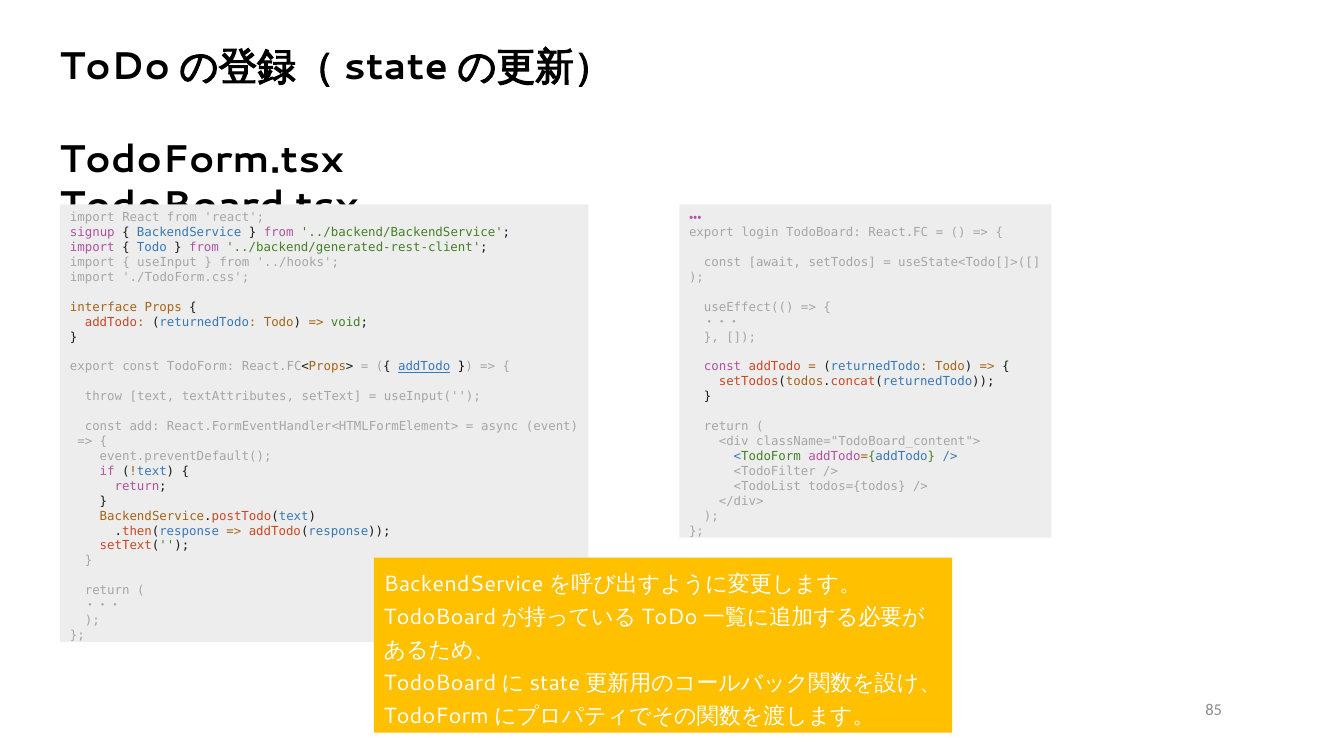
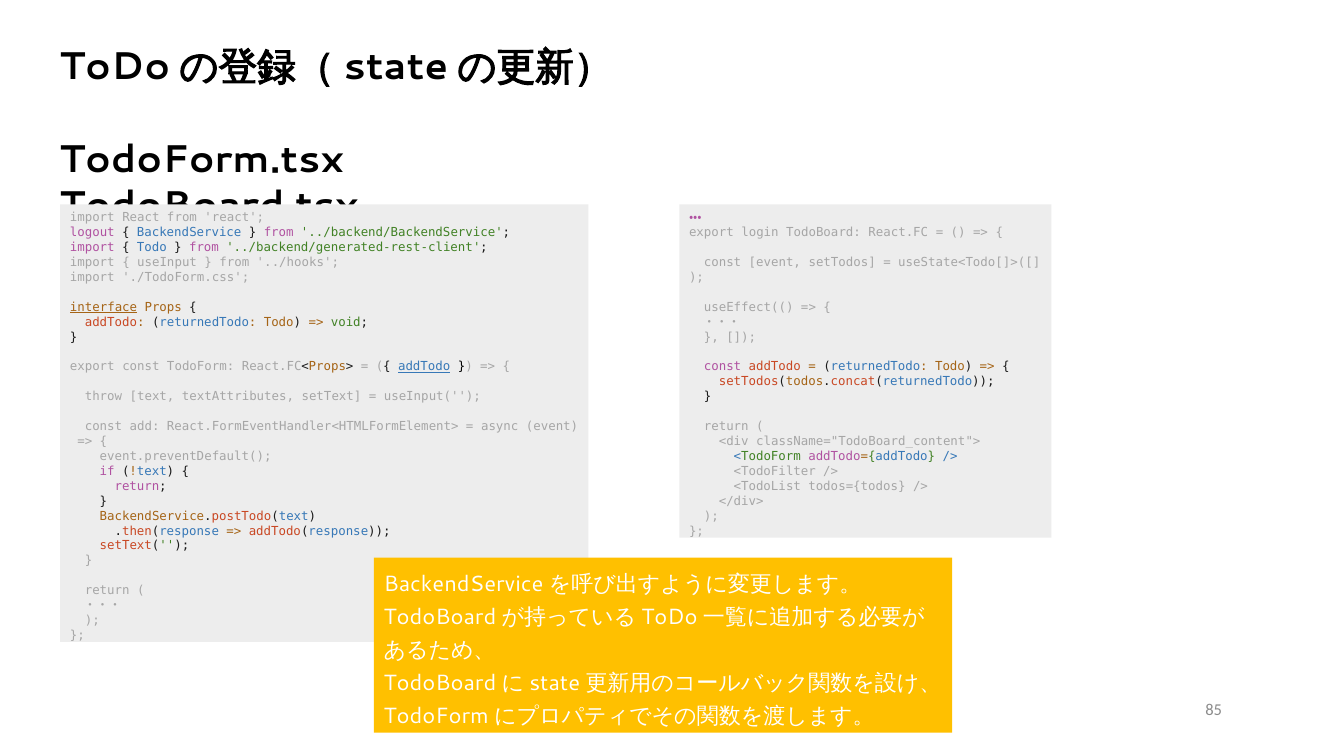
signup: signup -> logout
const await: await -> event
interface underline: none -> present
